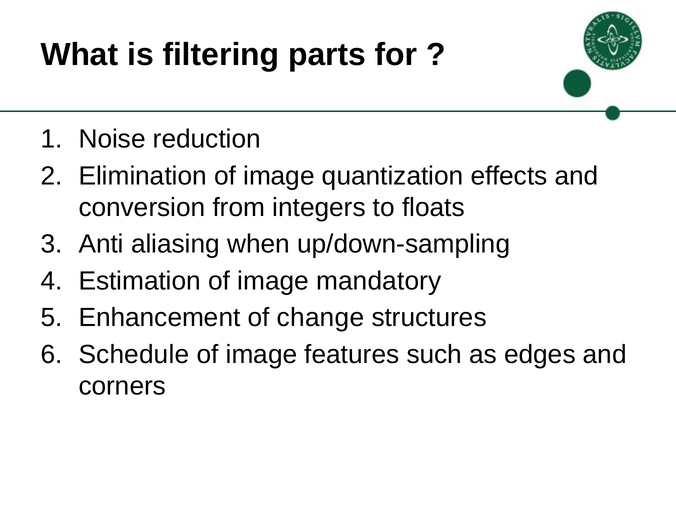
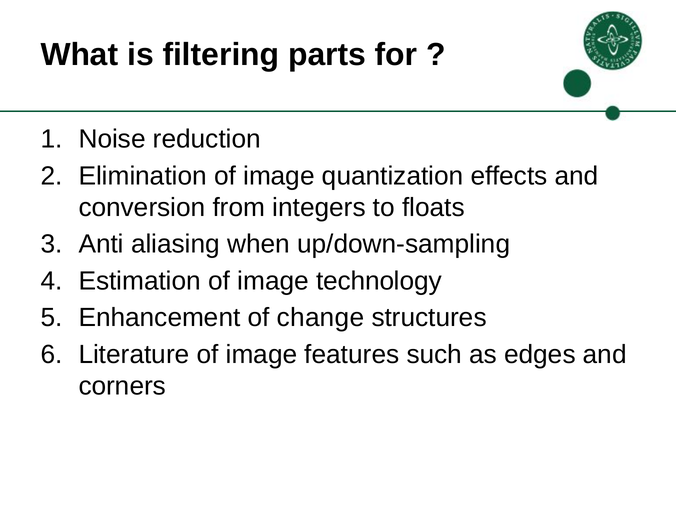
mandatory: mandatory -> technology
Schedule: Schedule -> Literature
